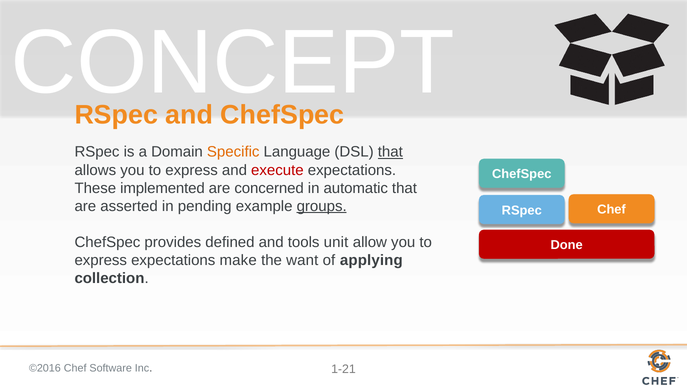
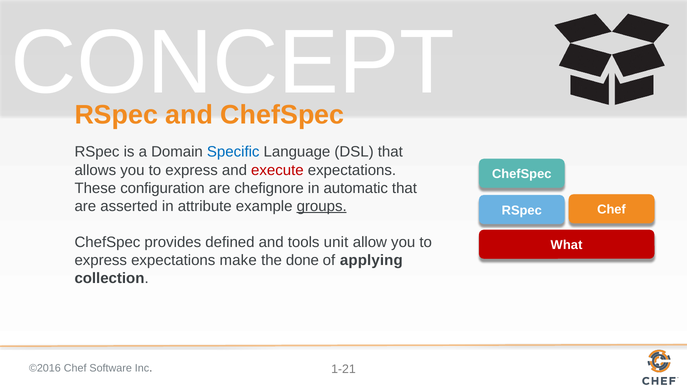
Specific colour: orange -> blue
that at (390, 152) underline: present -> none
implemented: implemented -> configuration
concerned: concerned -> chefignore
pending: pending -> attribute
Done: Done -> What
want: want -> done
